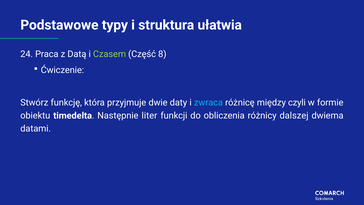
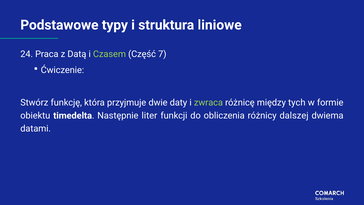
ułatwia: ułatwia -> liniowe
8: 8 -> 7
zwraca colour: light blue -> light green
czyli: czyli -> tych
